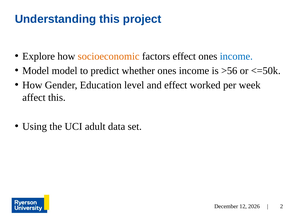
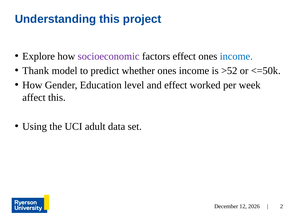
socioeconomic colour: orange -> purple
Model at (36, 71): Model -> Thank
>56: >56 -> >52
